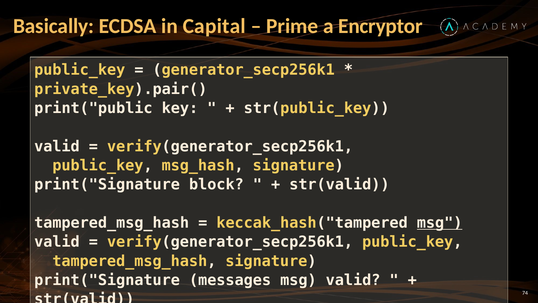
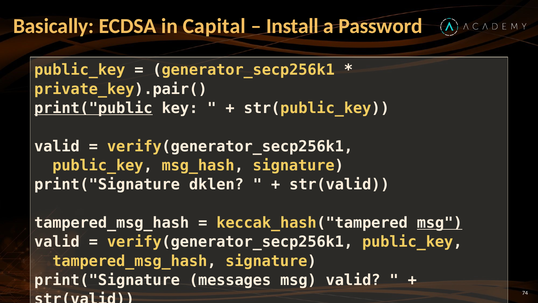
Prime: Prime -> Install
Encryptor: Encryptor -> Password
print("public underline: none -> present
block: block -> dklen
